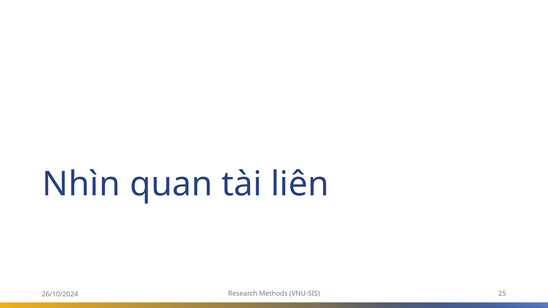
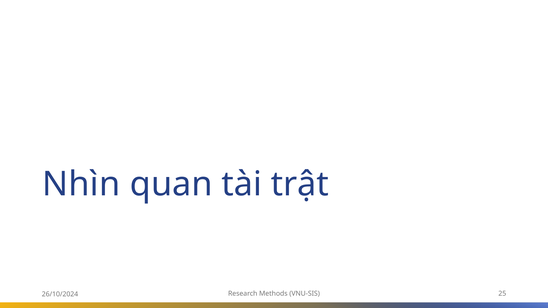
liên: liên -> trật
